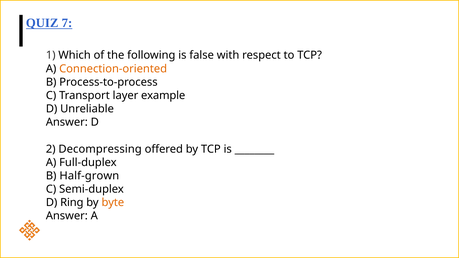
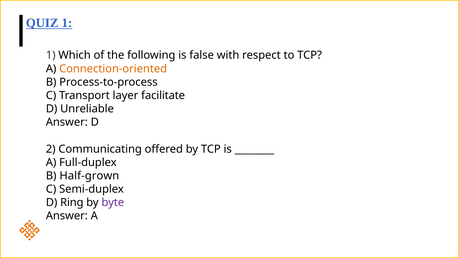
QUIZ 7: 7 -> 1
example: example -> facilitate
Decompressing: Decompressing -> Communicating
byte colour: orange -> purple
